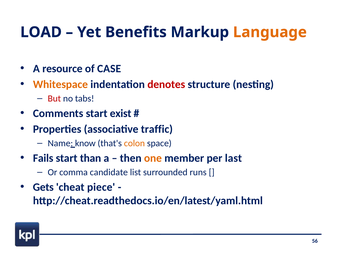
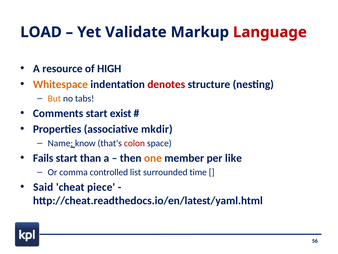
Benefits: Benefits -> Validate
Language colour: orange -> red
CASE: CASE -> HIGH
But colour: red -> orange
traffic: traffic -> mkdir
colon colour: orange -> red
last: last -> like
candidate: candidate -> controlled
runs: runs -> time
Gets: Gets -> Said
